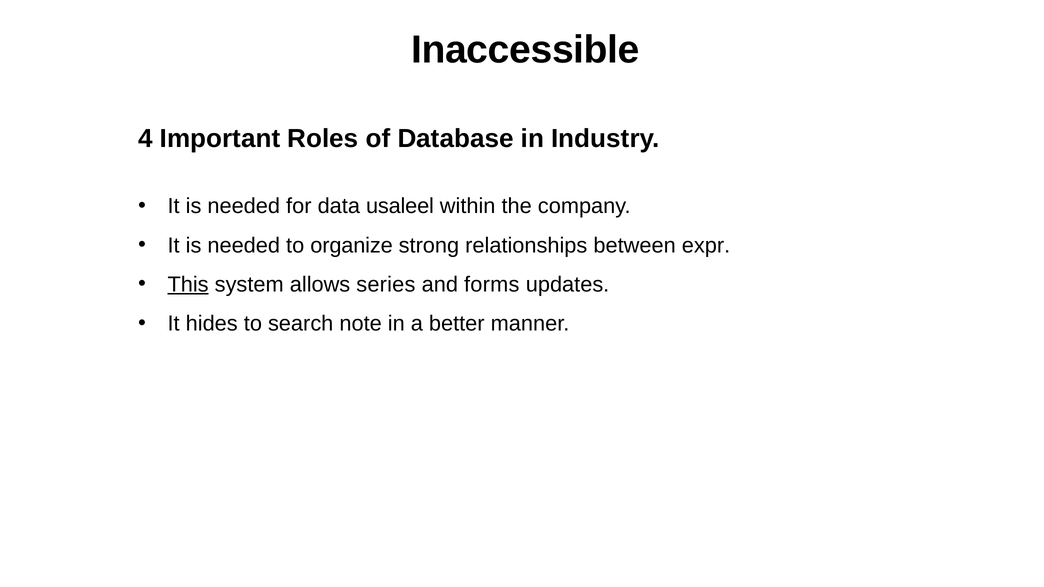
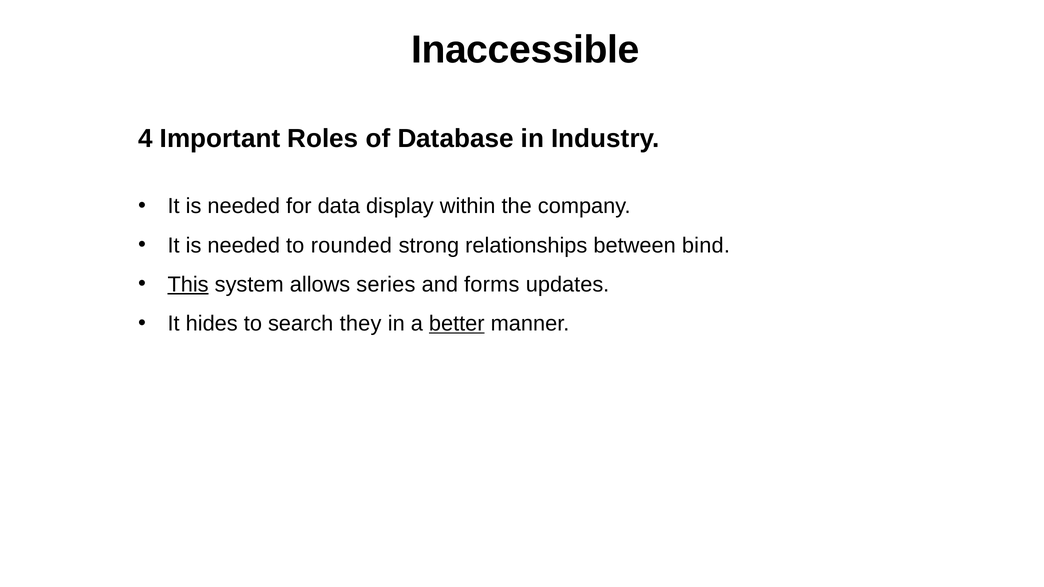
usaleel: usaleel -> display
organize: organize -> rounded
expr: expr -> bind
note: note -> they
better underline: none -> present
